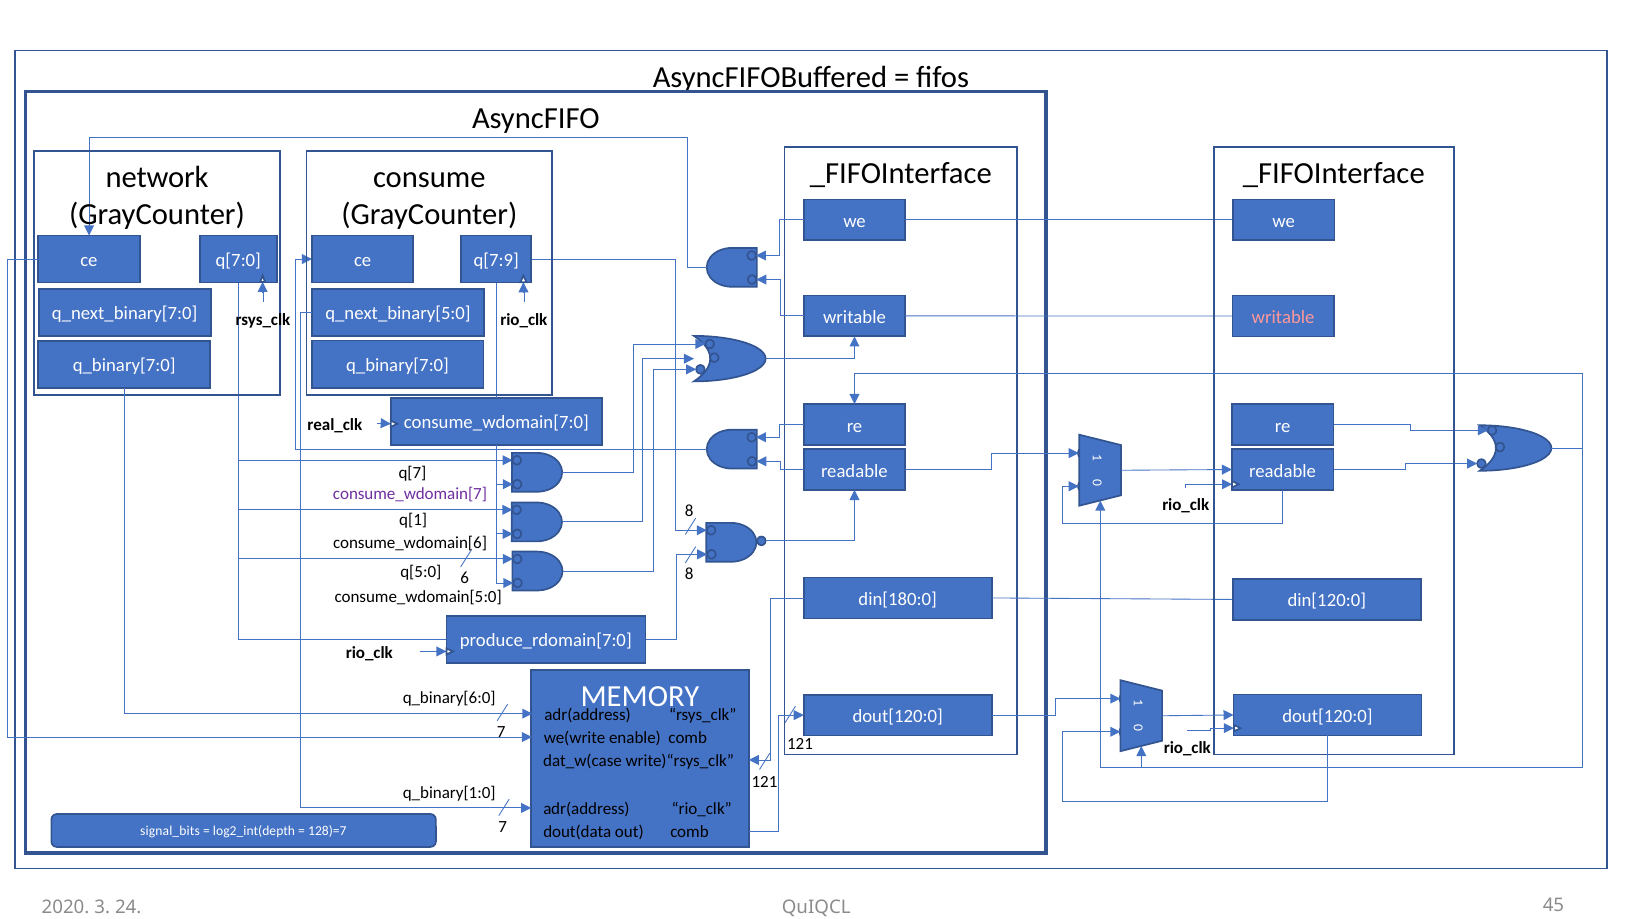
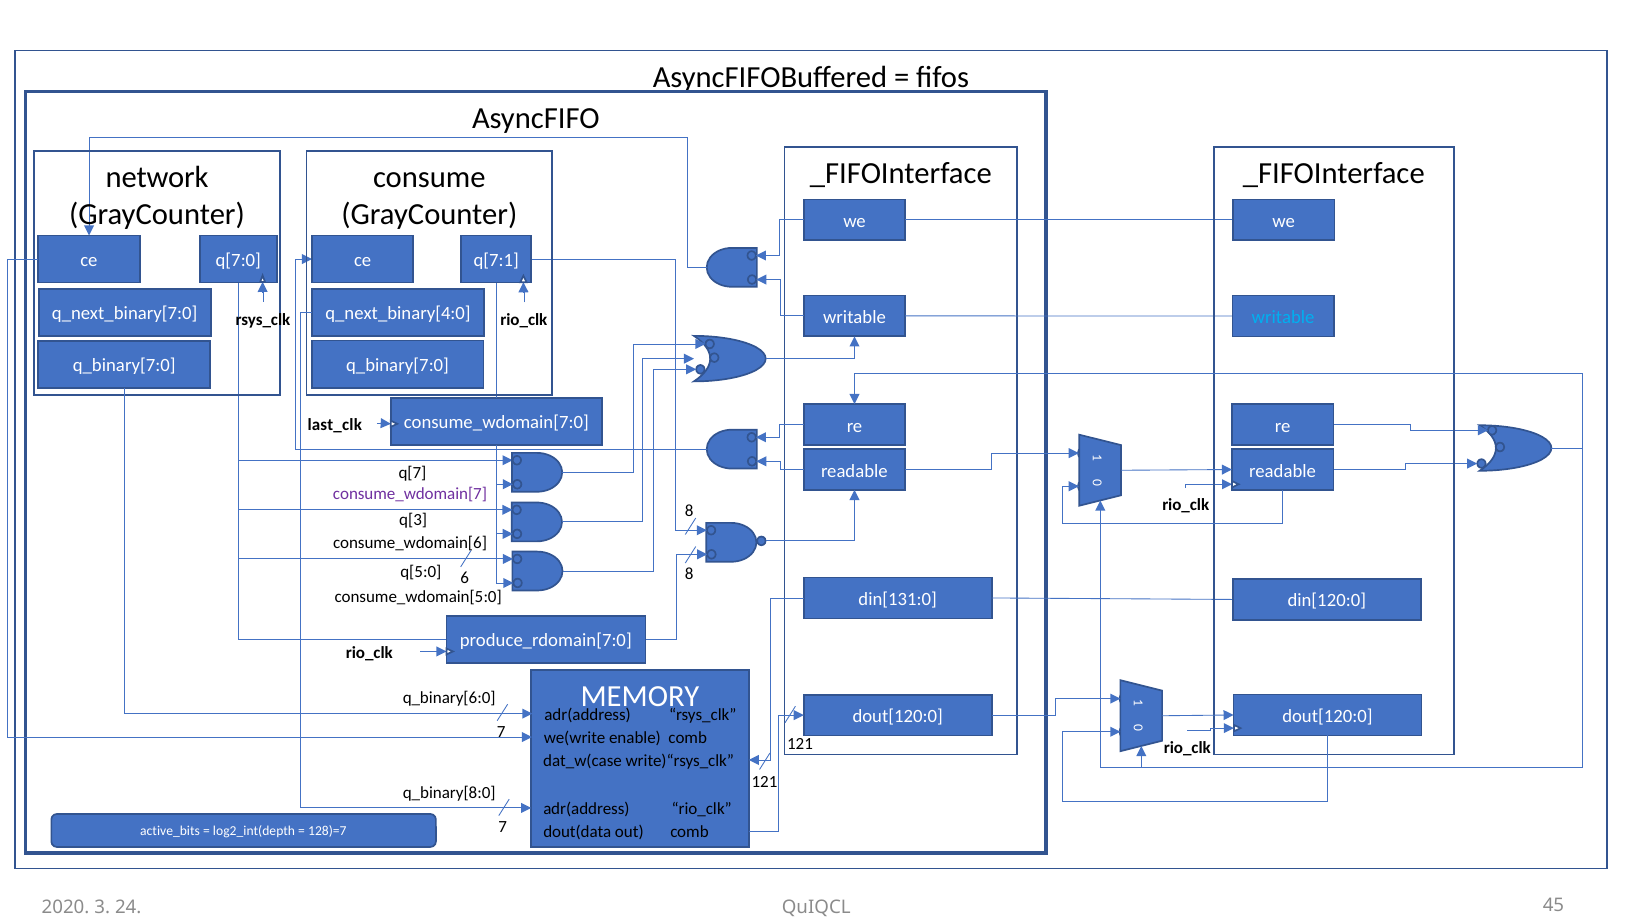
q[7:9: q[7:9 -> q[7:1
q_next_binary[5:0: q_next_binary[5:0 -> q_next_binary[4:0
writable at (1283, 317) colour: pink -> light blue
real_clk: real_clk -> last_clk
q[1: q[1 -> q[3
din[180:0: din[180:0 -> din[131:0
q_binary[1:0: q_binary[1:0 -> q_binary[8:0
signal_bits: signal_bits -> active_bits
